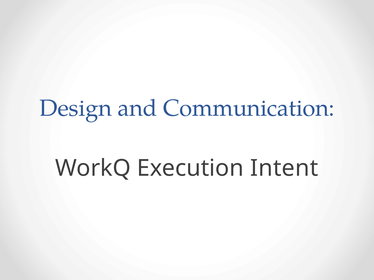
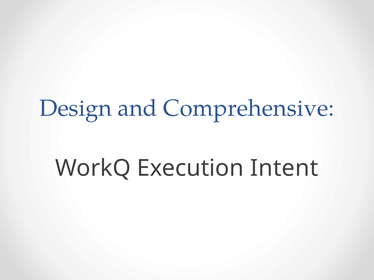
Communication: Communication -> Comprehensive
